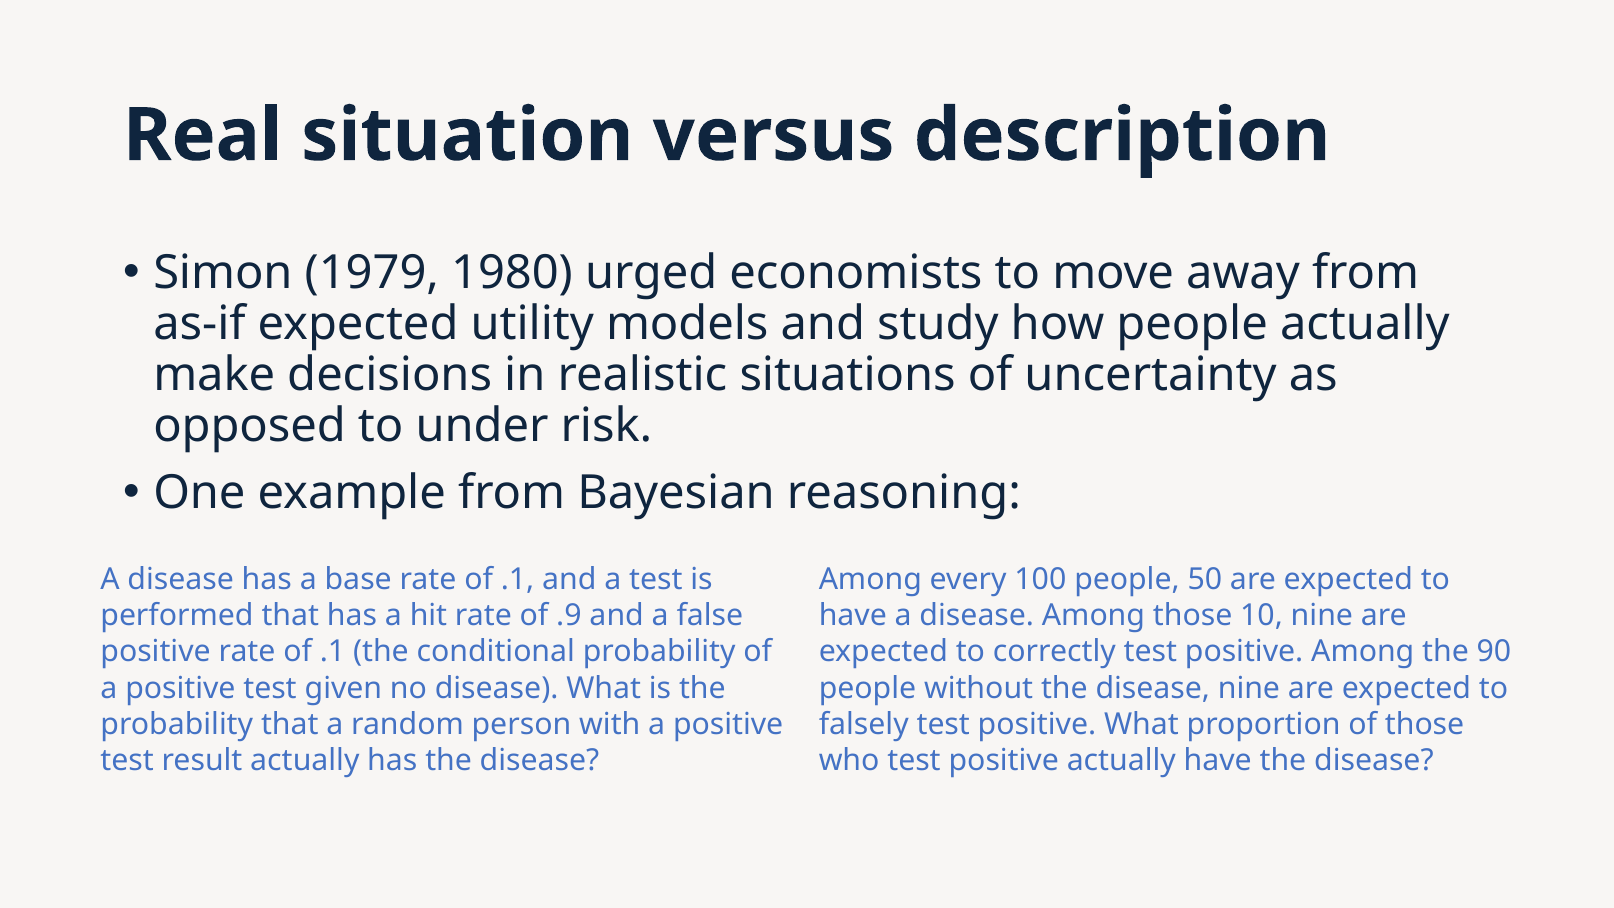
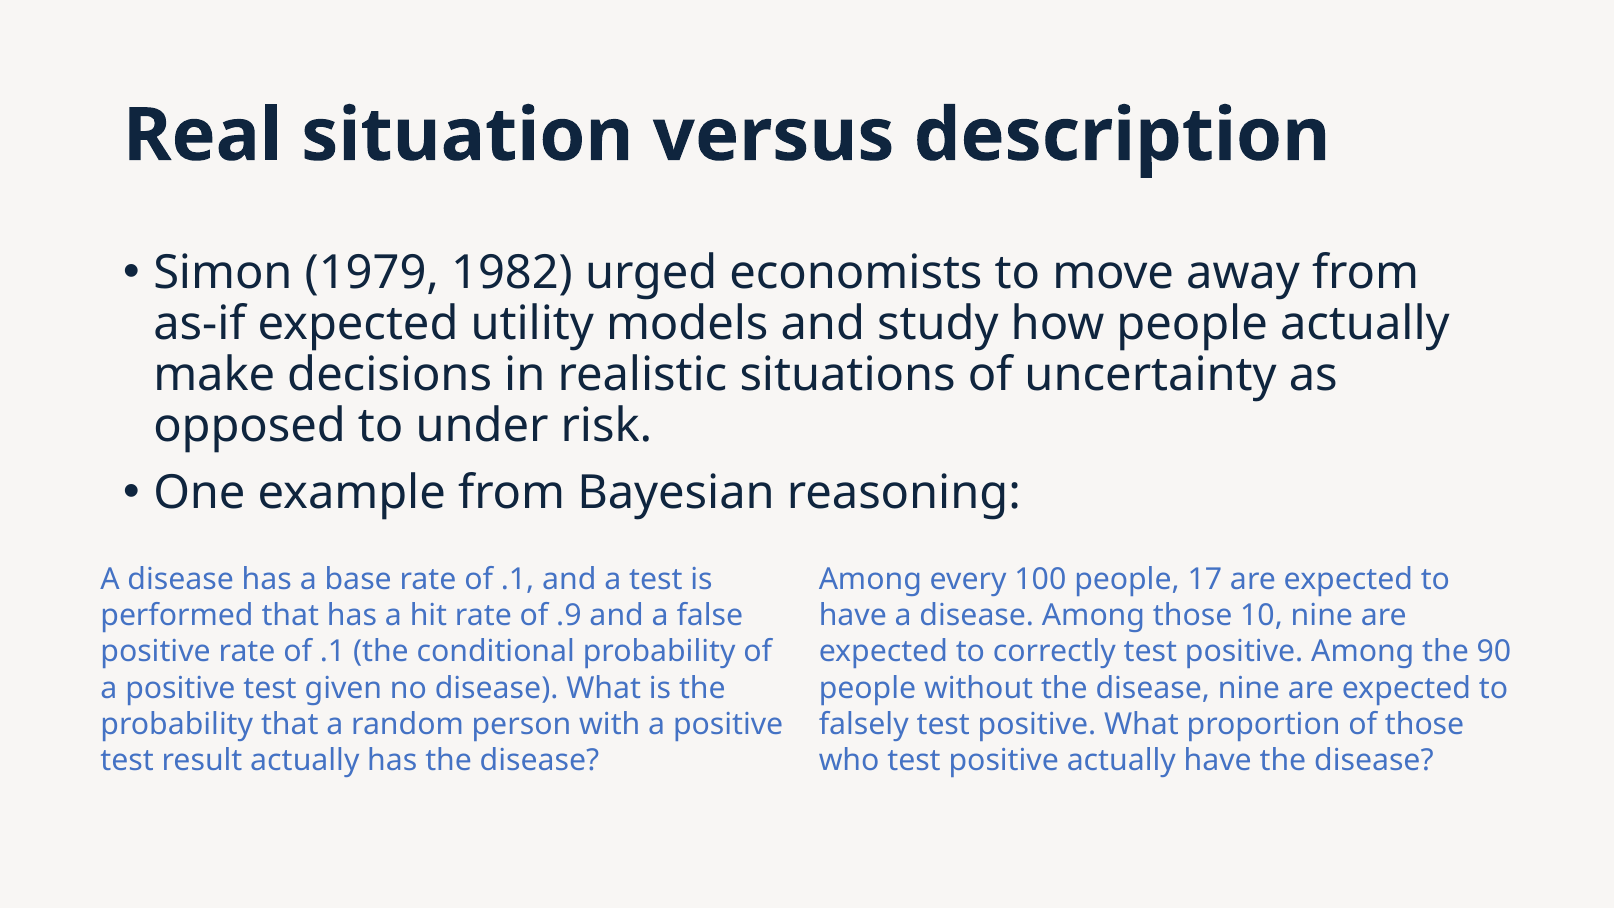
1980: 1980 -> 1982
50: 50 -> 17
